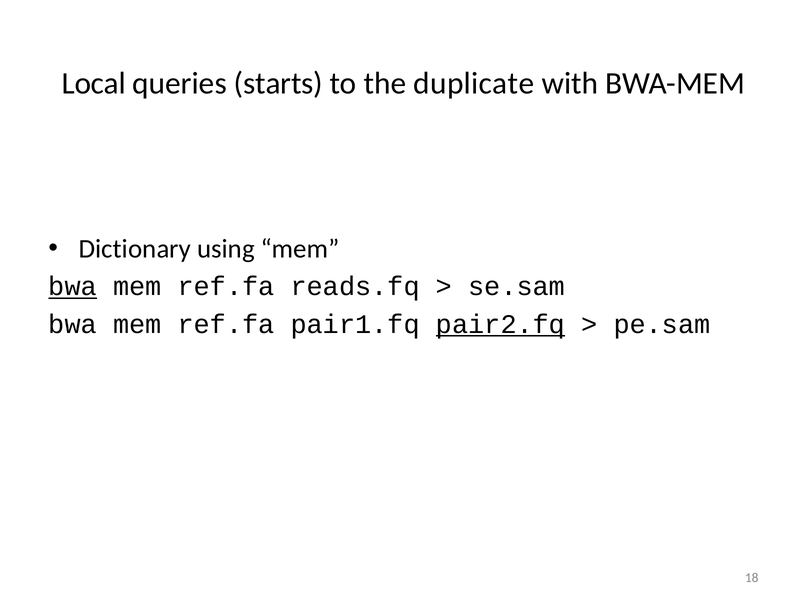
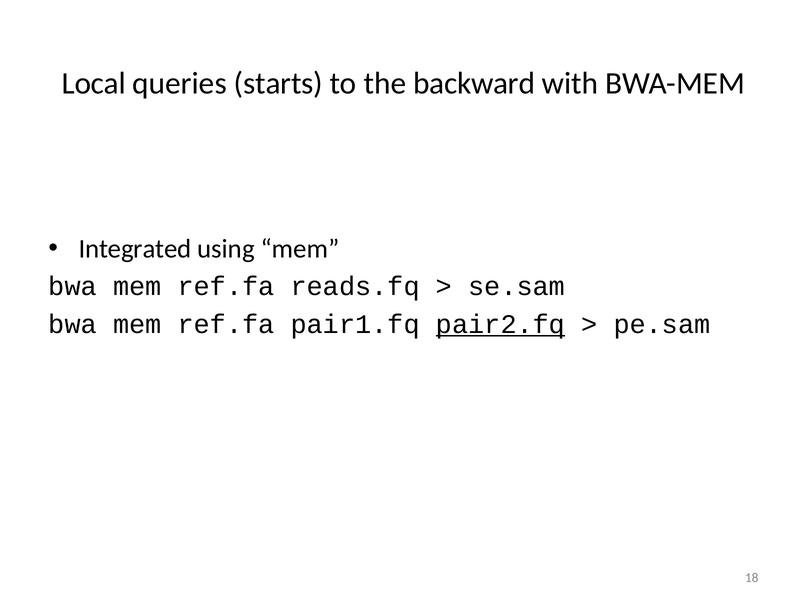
duplicate: duplicate -> backward
Dictionary: Dictionary -> Integrated
bwa at (73, 287) underline: present -> none
